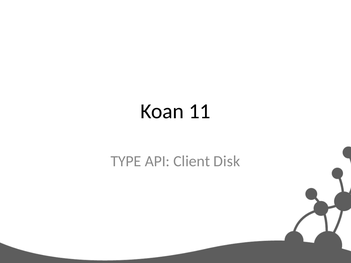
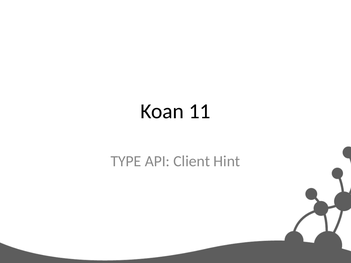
Disk: Disk -> Hint
